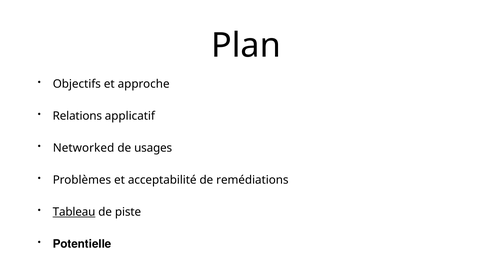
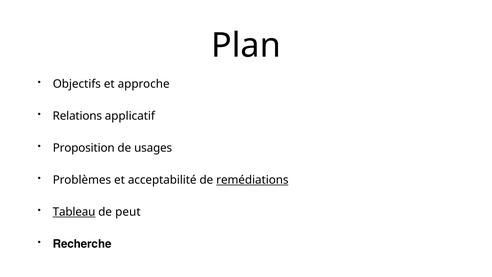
Networked: Networked -> Proposition
remédiations underline: none -> present
piste: piste -> peut
Potentielle: Potentielle -> Recherche
